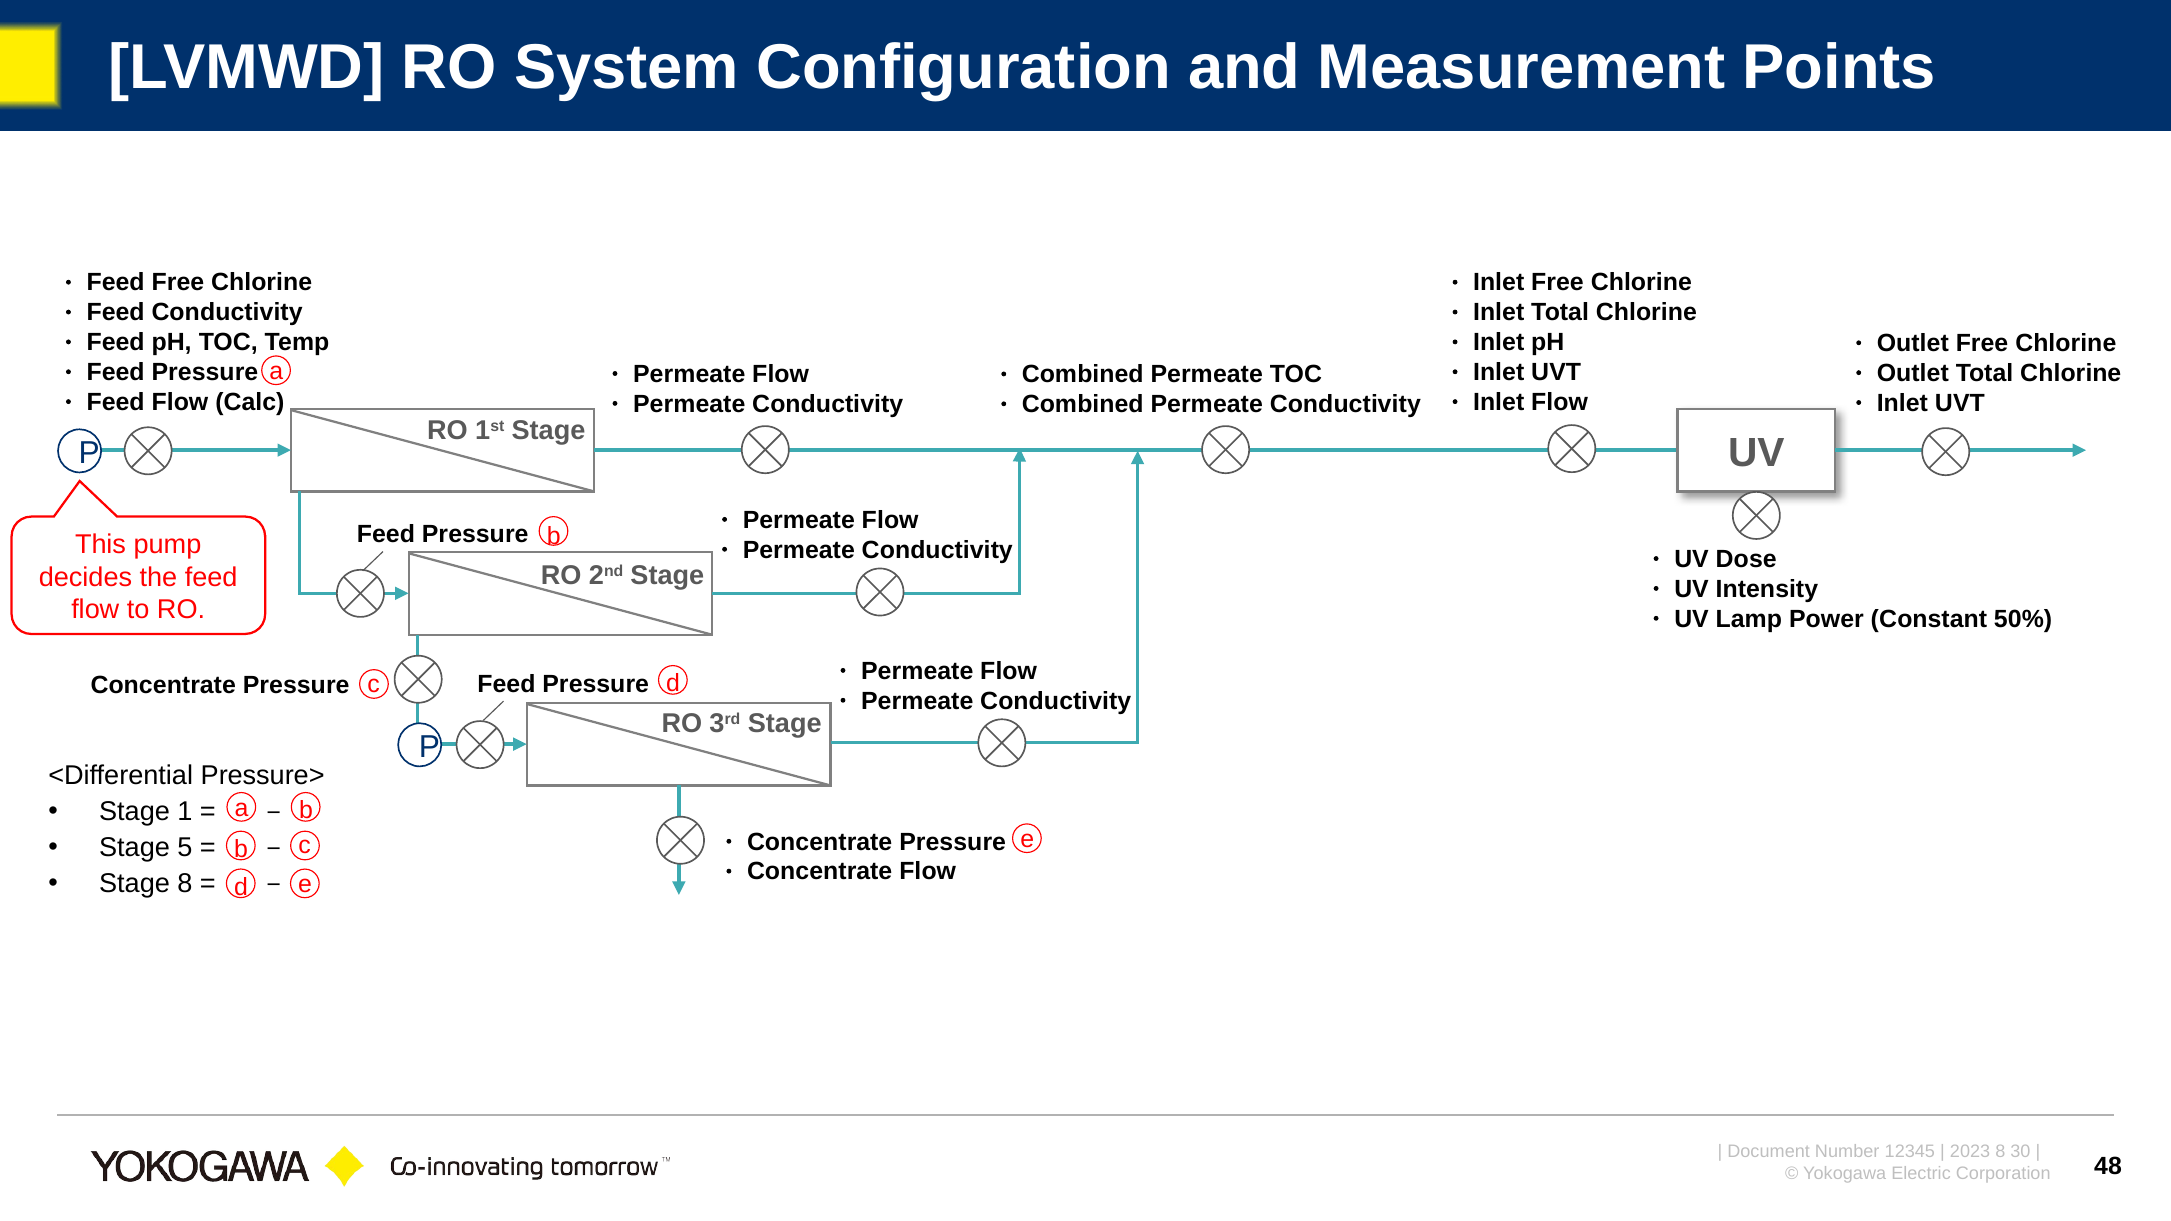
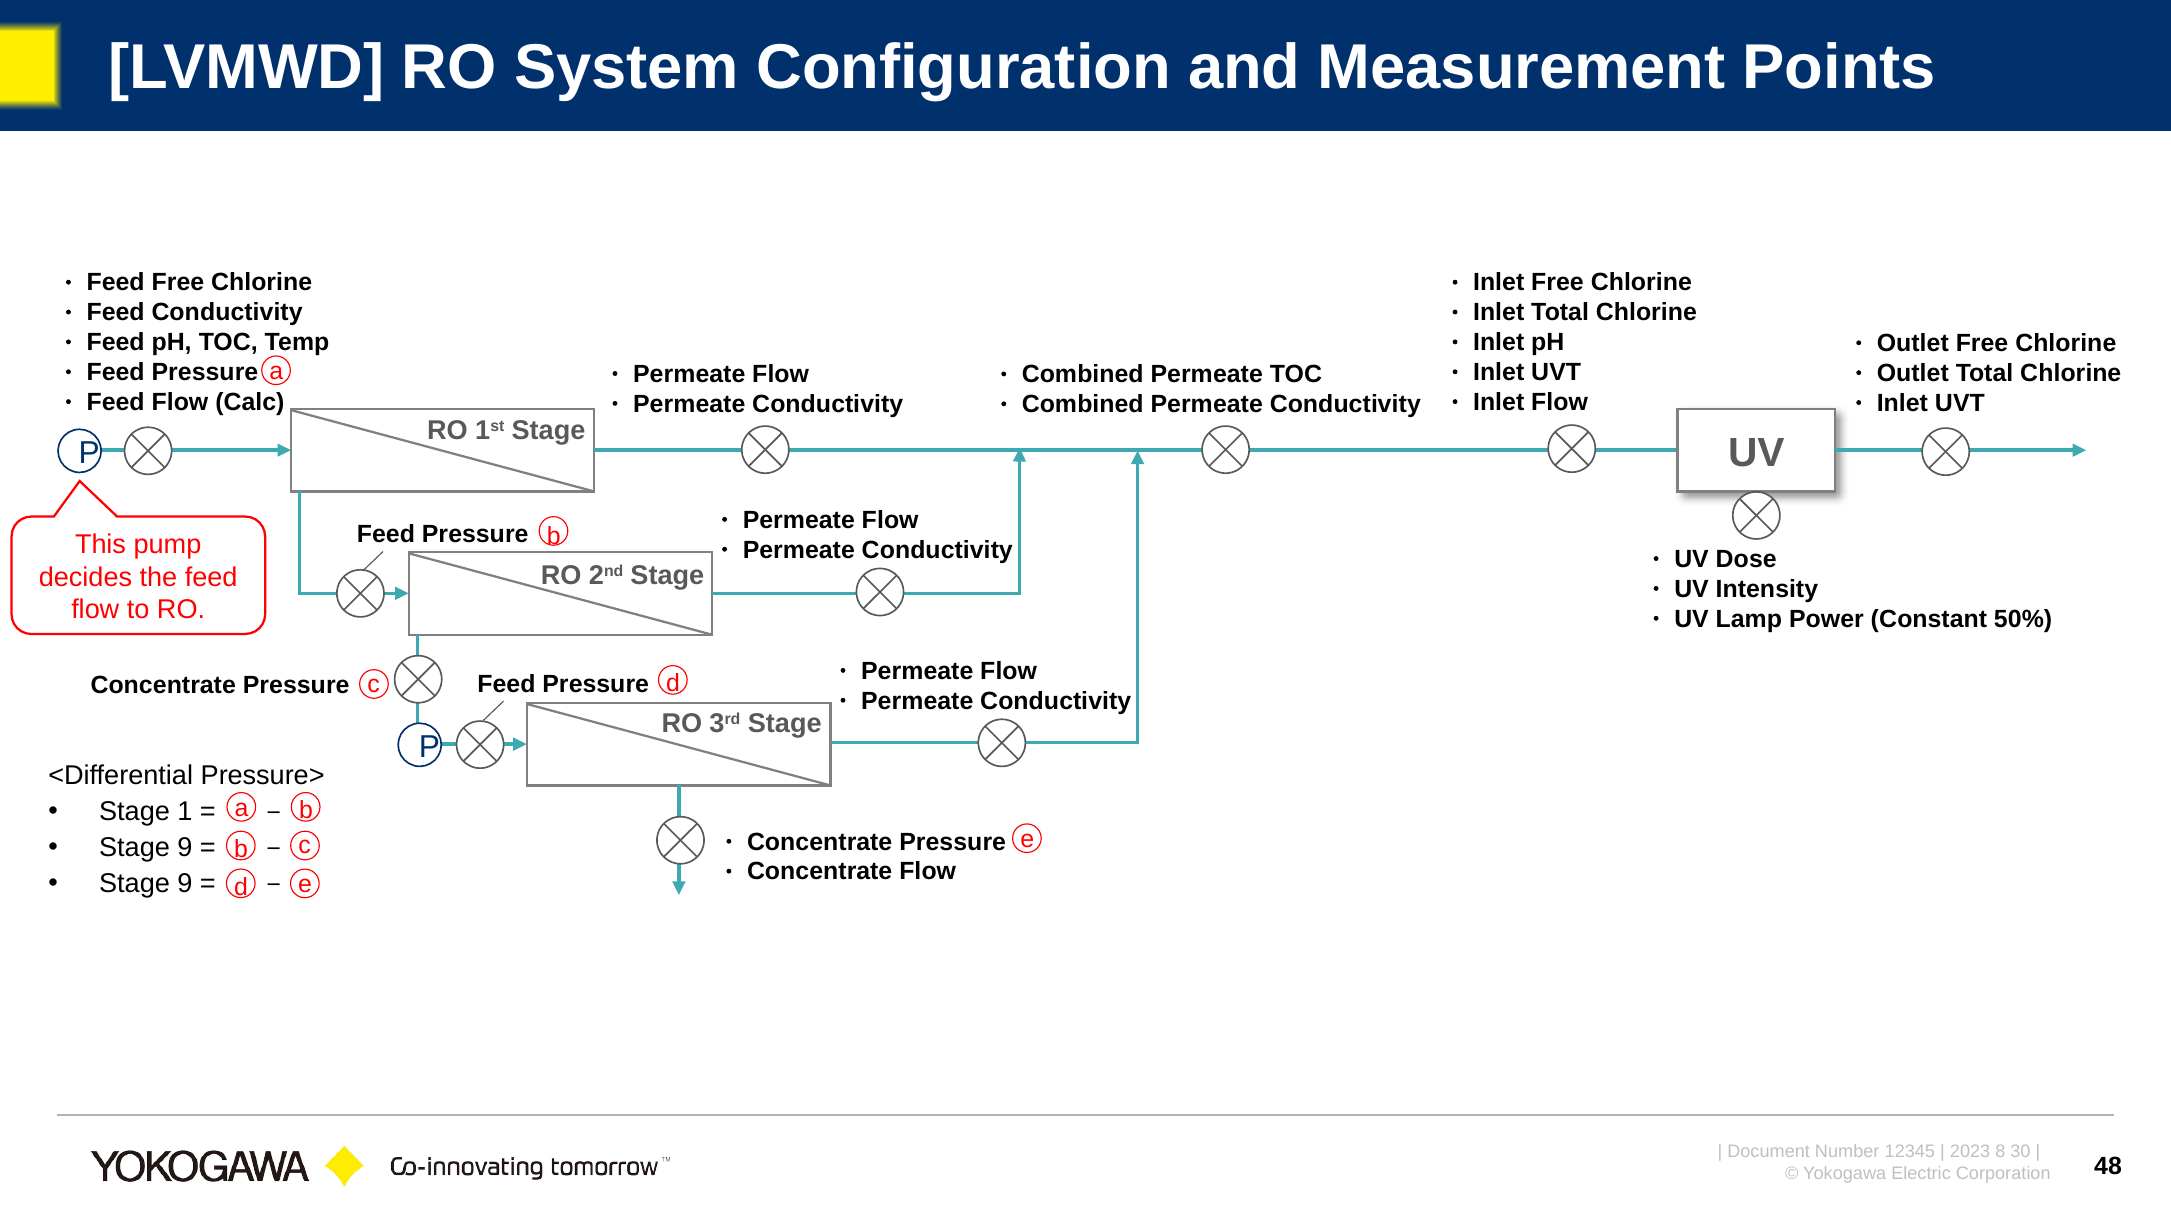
5 at (185, 848): 5 -> 9
8 at (185, 884): 8 -> 9
